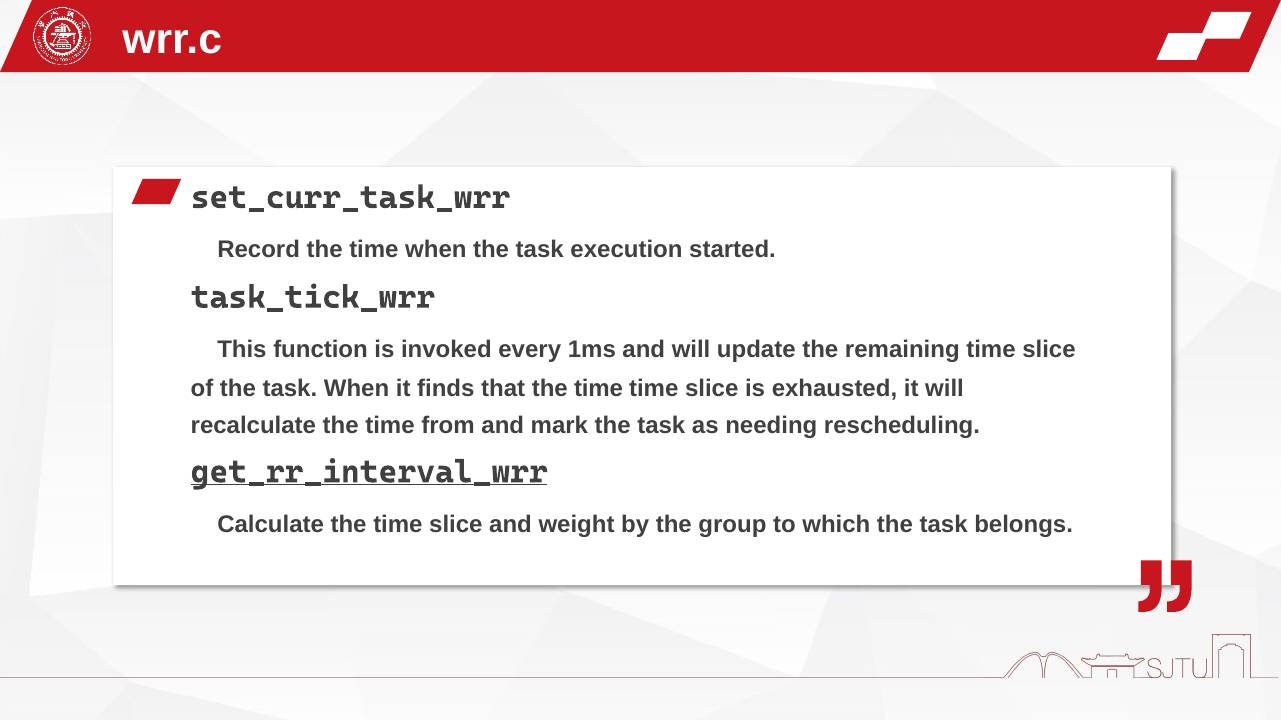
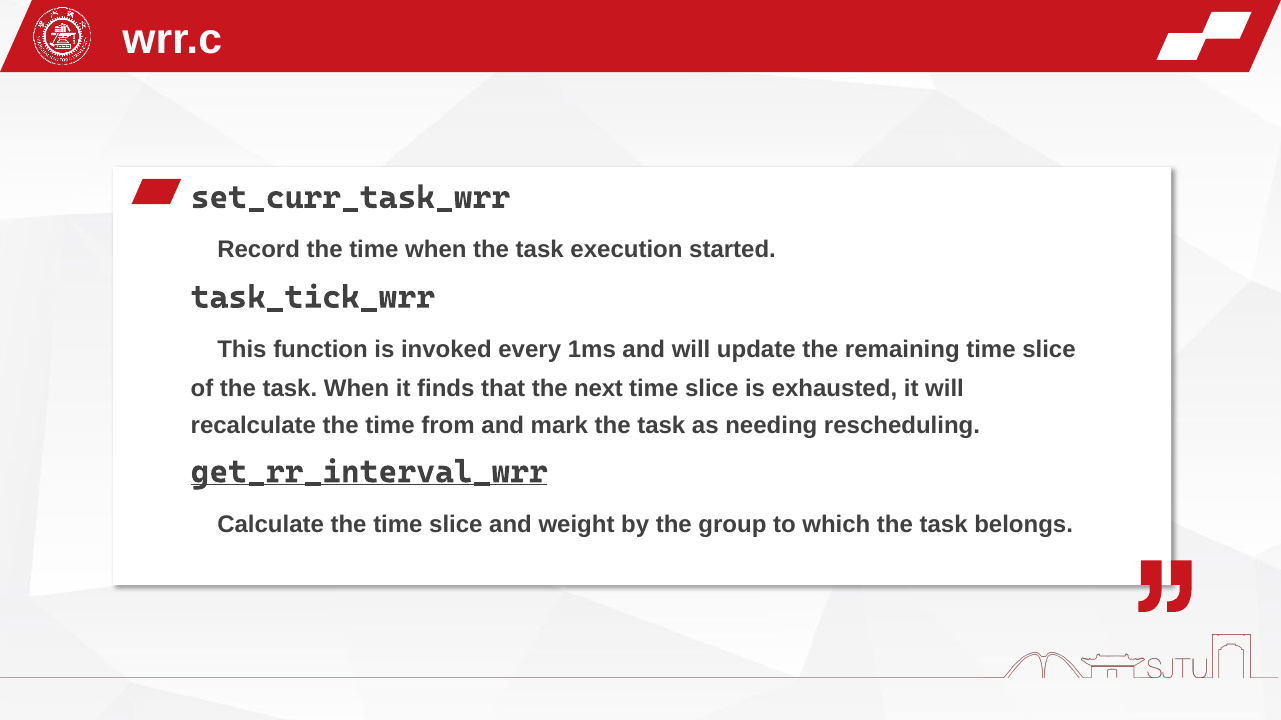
that the time: time -> next
